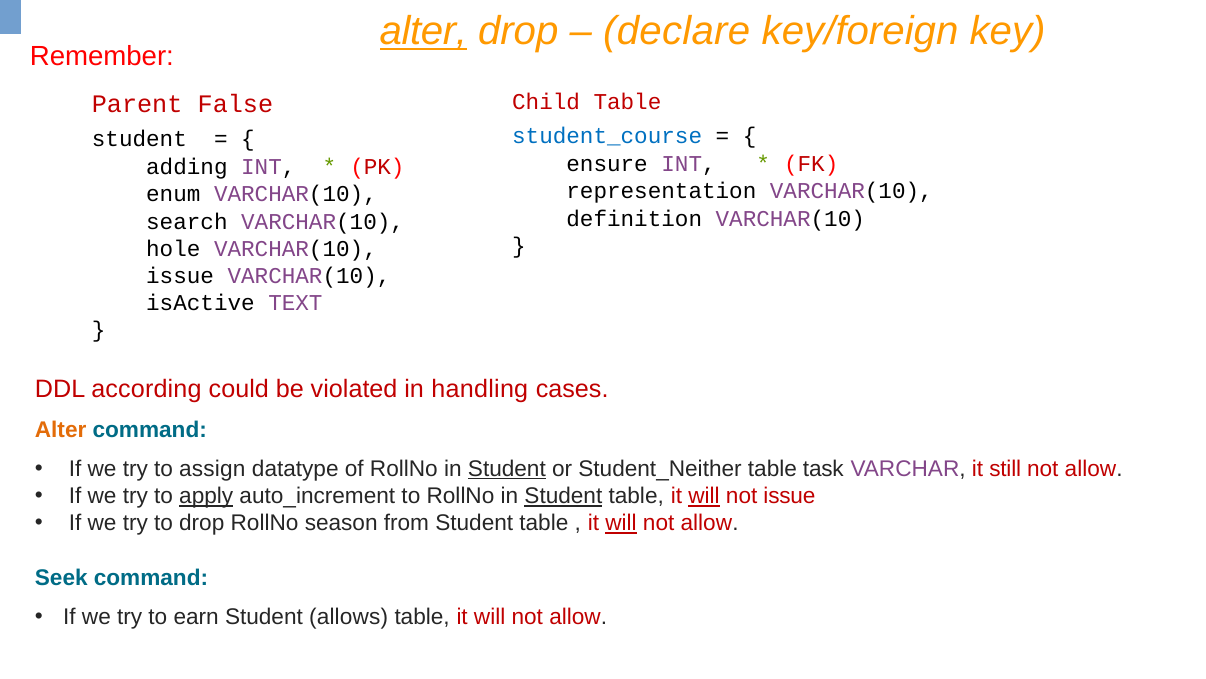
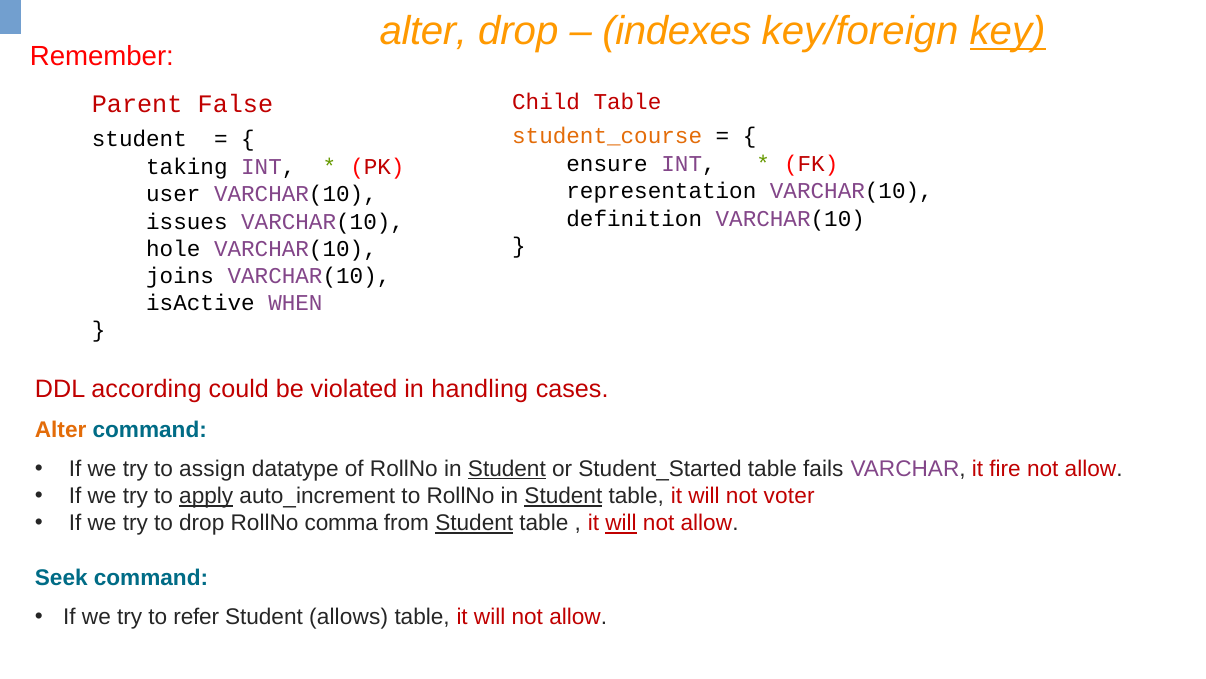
alter at (423, 31) underline: present -> none
declare: declare -> indexes
key underline: none -> present
student_course colour: blue -> orange
adding: adding -> taking
enum: enum -> user
search: search -> issues
issue at (180, 276): issue -> joins
TEXT: TEXT -> WHEN
Student_Neither: Student_Neither -> Student_Started
task: task -> fails
still: still -> fire
will at (704, 496) underline: present -> none
not issue: issue -> voter
season: season -> comma
Student at (474, 523) underline: none -> present
earn: earn -> refer
